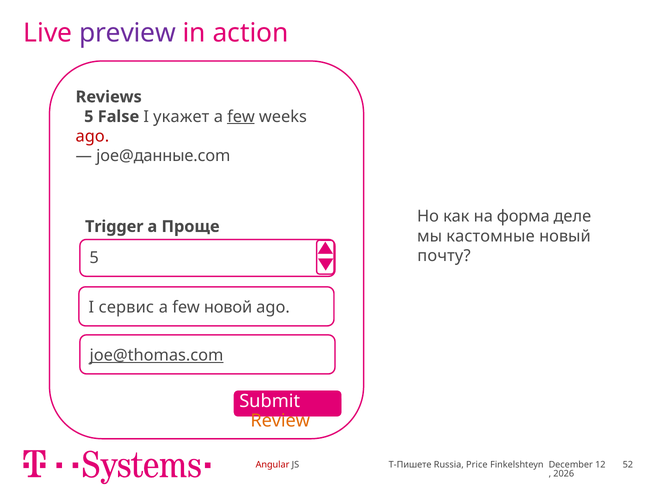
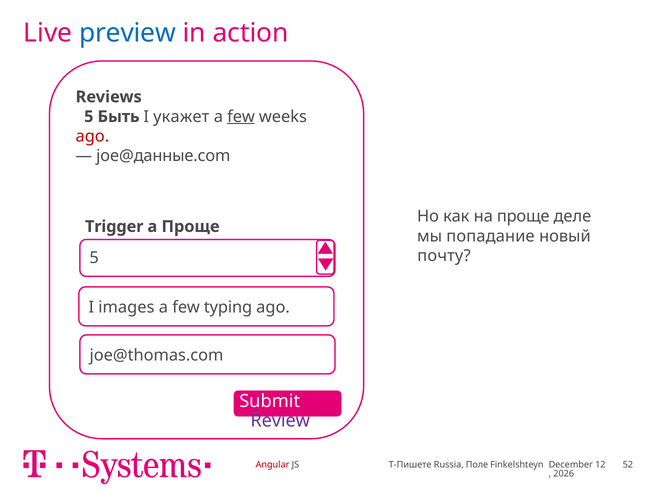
preview colour: purple -> blue
False: False -> Быть
на форма: форма -> проще
кастомные: кастомные -> попадание
сервис: сервис -> images
новой: новой -> typing
joe@thomas.com underline: present -> none
Review colour: orange -> purple
Price: Price -> Поле
